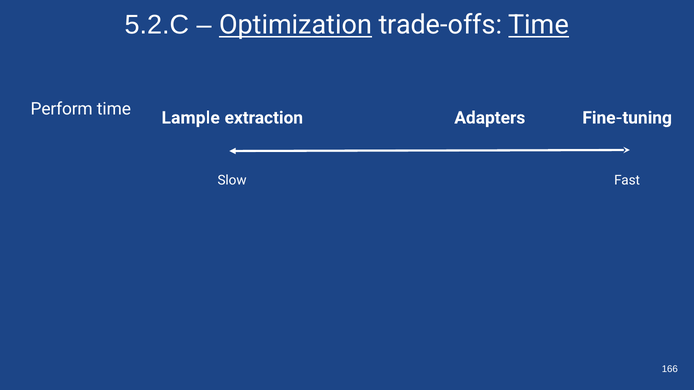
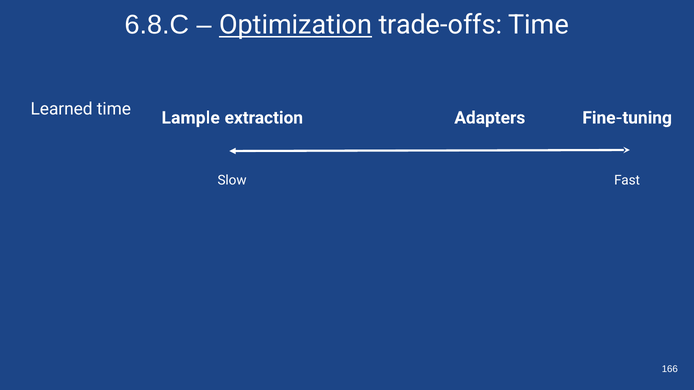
5.2.C: 5.2.C -> 6.8.C
Time at (539, 25) underline: present -> none
Perform: Perform -> Learned
